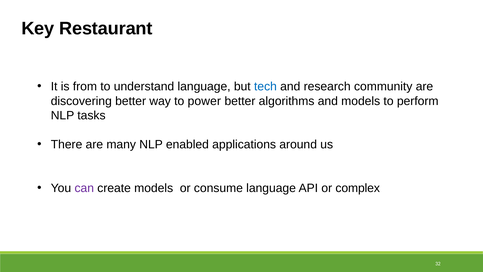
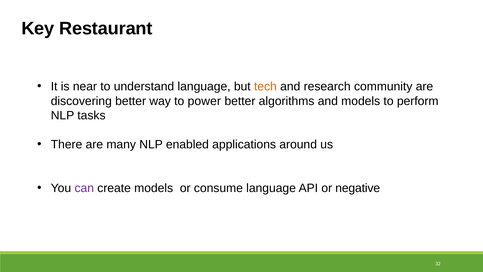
from: from -> near
tech colour: blue -> orange
complex: complex -> negative
